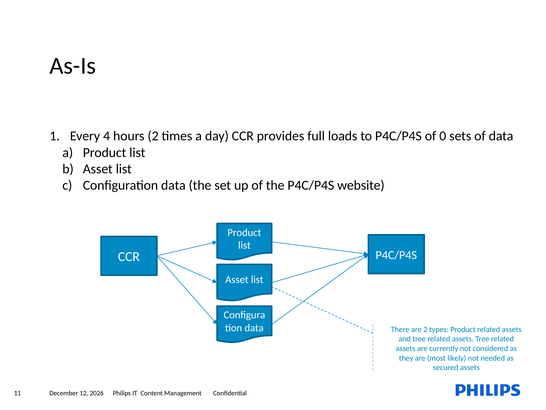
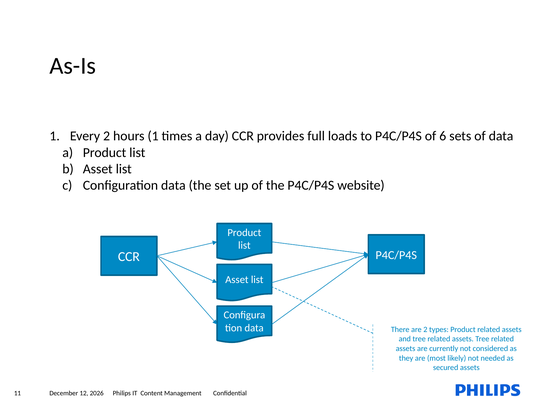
Every 4: 4 -> 2
hours 2: 2 -> 1
0: 0 -> 6
